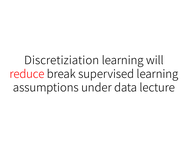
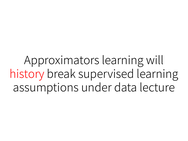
Discretiziation: Discretiziation -> Approximators
reduce: reduce -> history
